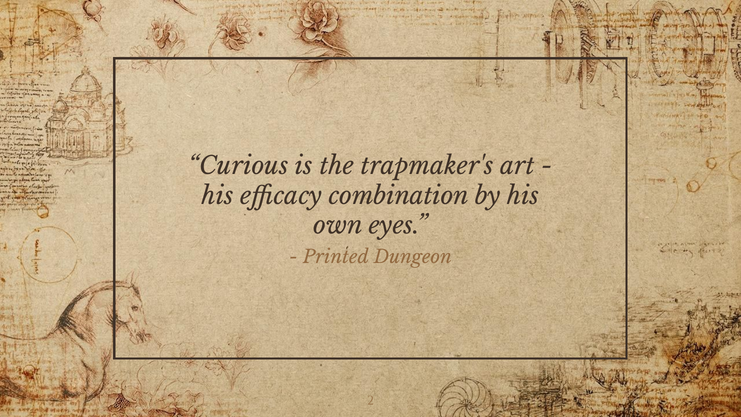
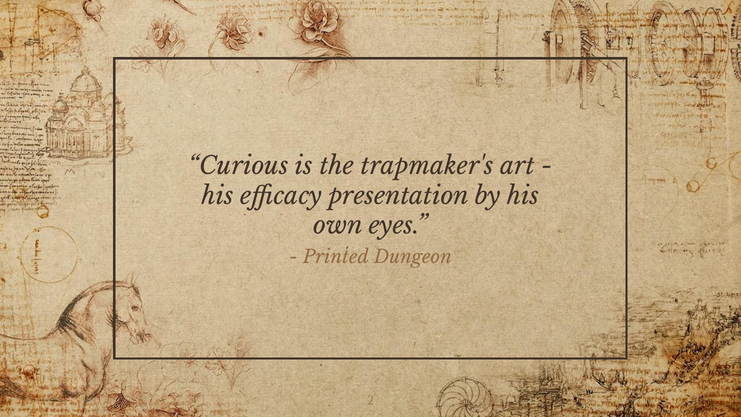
combination: combination -> presentation
